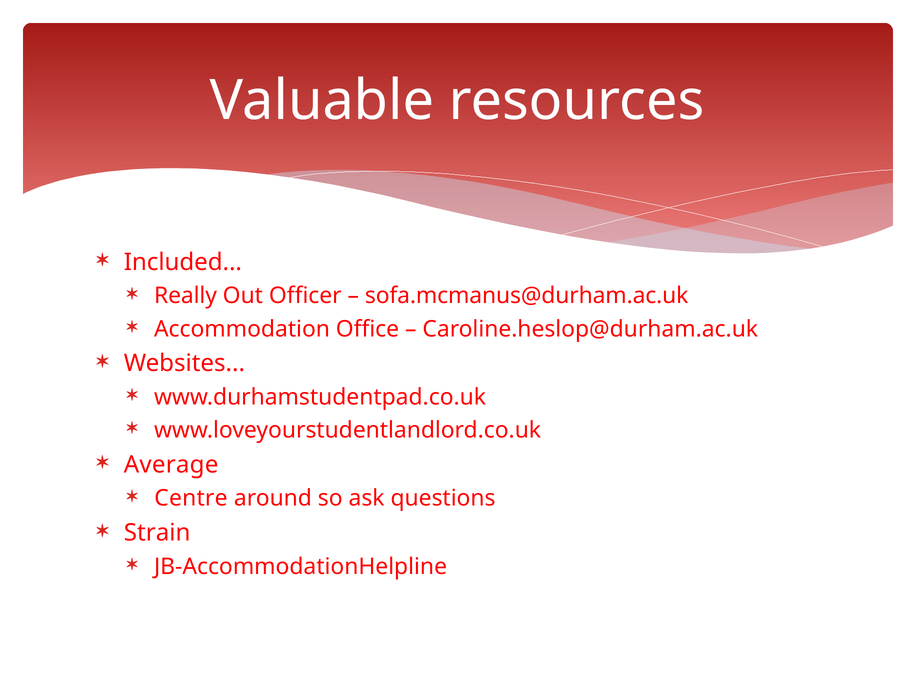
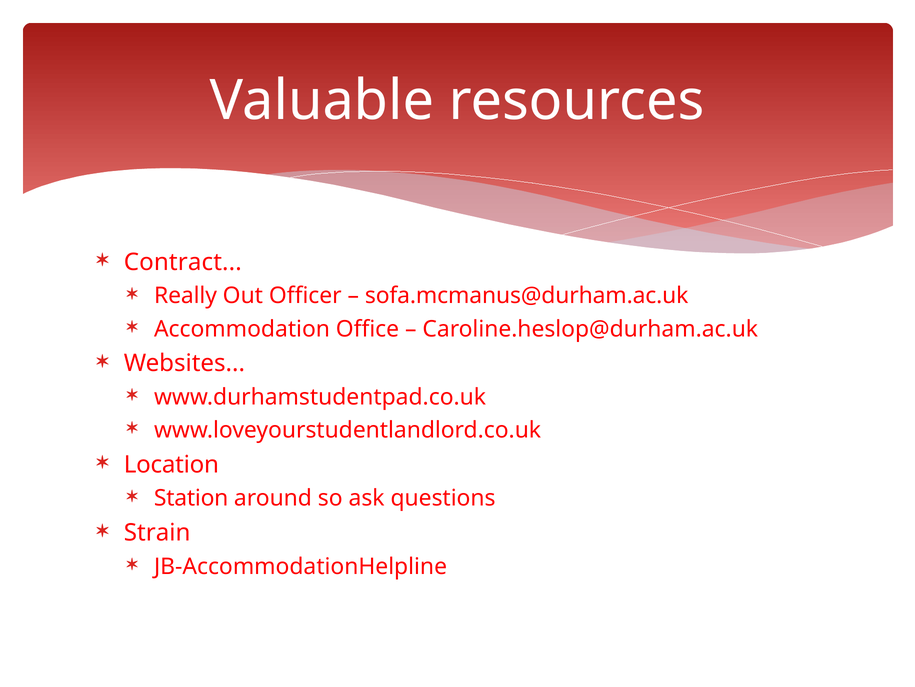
Included: Included -> Contract
Average: Average -> Location
Centre: Centre -> Station
